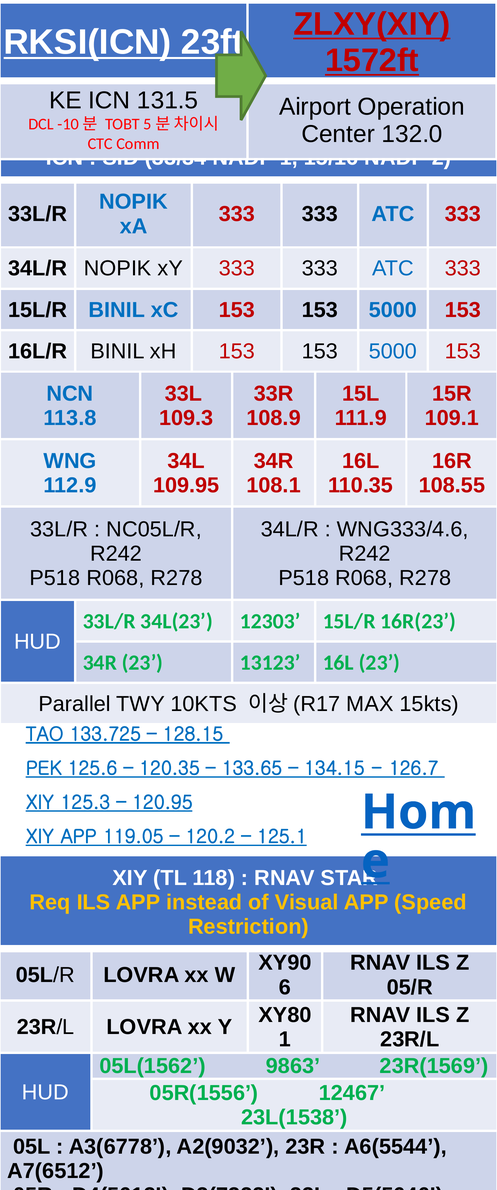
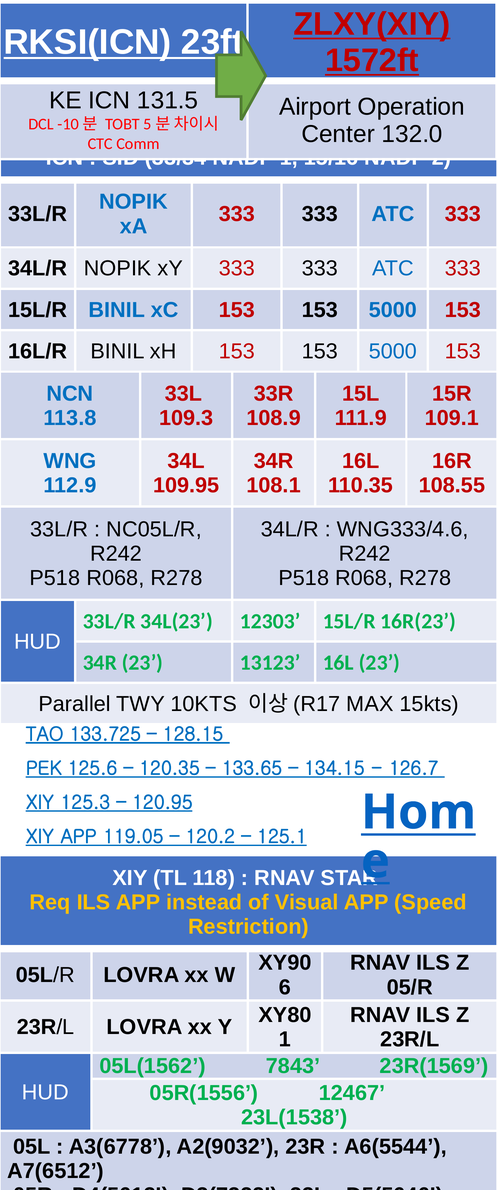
9863: 9863 -> 7843
